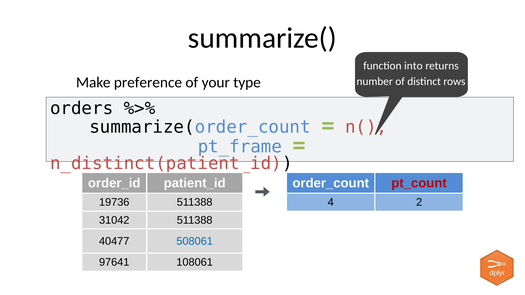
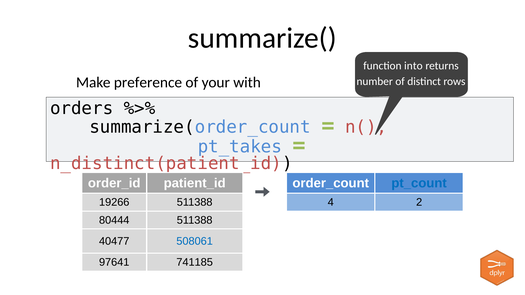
type: type -> with
pt_frame: pt_frame -> pt_takes
pt_count colour: red -> blue
19736: 19736 -> 19266
31042: 31042 -> 80444
108061: 108061 -> 741185
